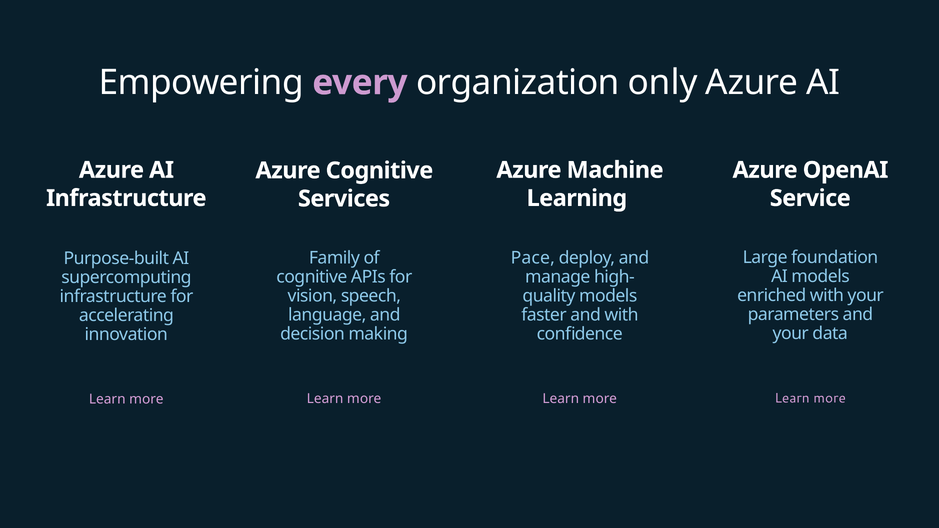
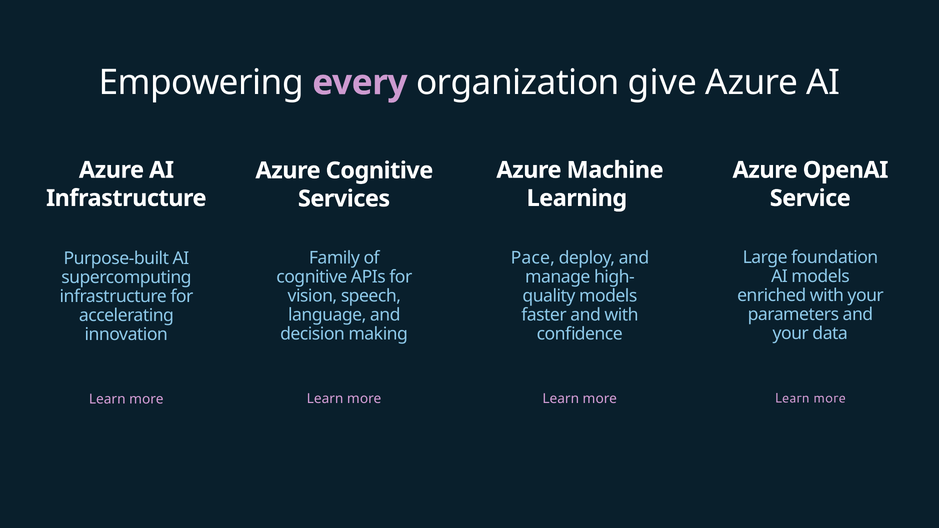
only: only -> give
